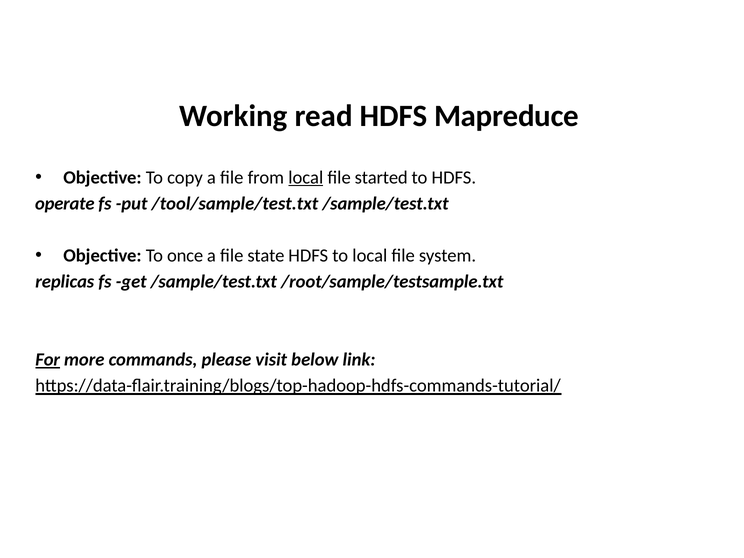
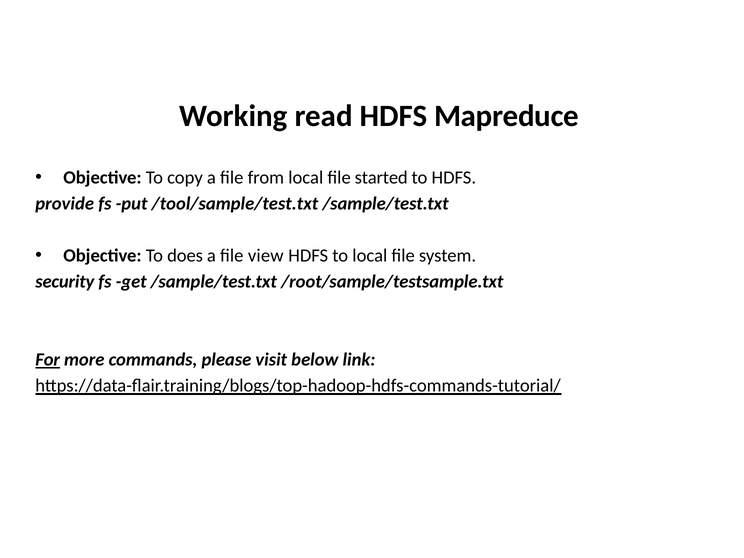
local at (306, 177) underline: present -> none
operate: operate -> provide
once: once -> does
state: state -> view
replicas: replicas -> security
